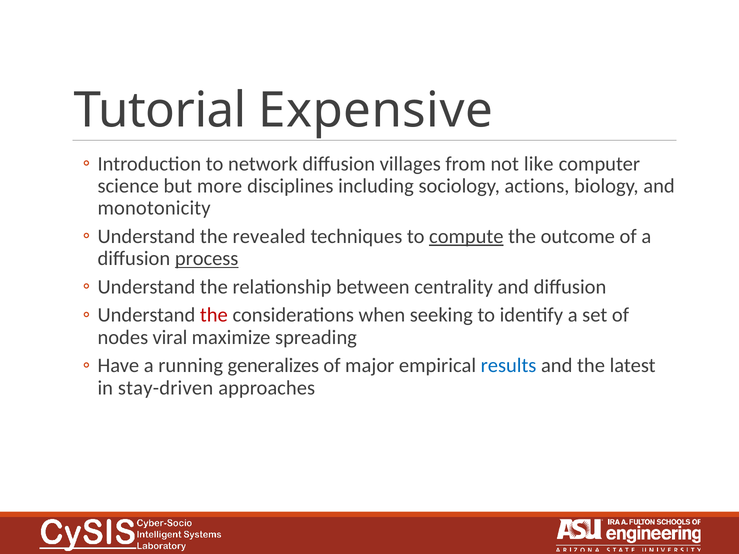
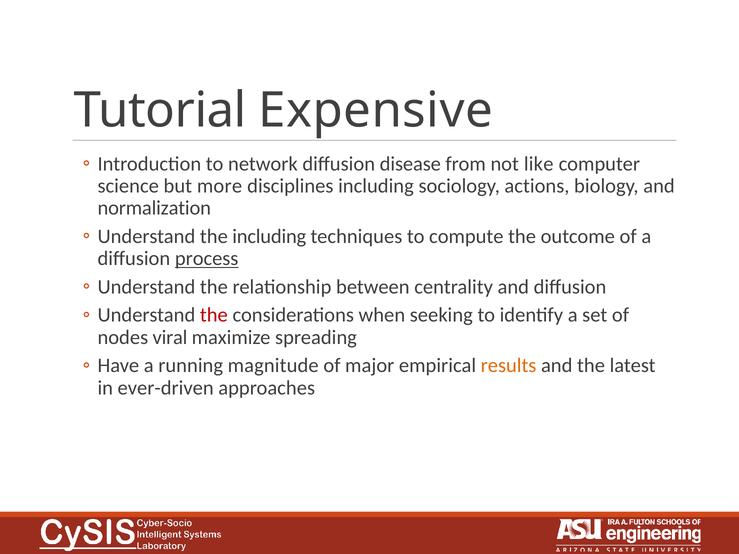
villages: villages -> disease
monotonicity: monotonicity -> normalization
the revealed: revealed -> including
compute underline: present -> none
generalizes: generalizes -> magnitude
results colour: blue -> orange
stay-driven: stay-driven -> ever-driven
